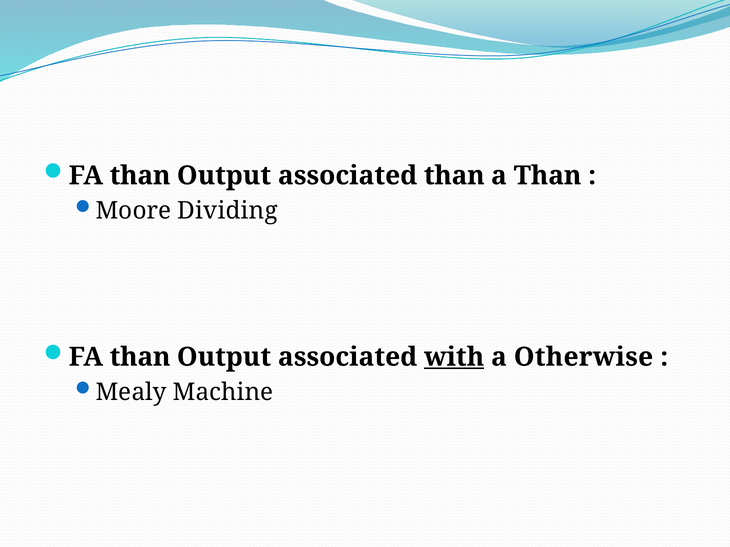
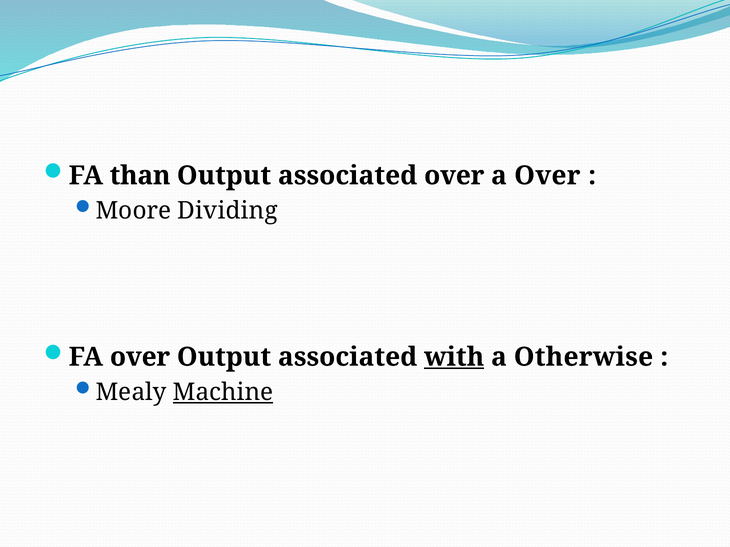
associated than: than -> over
a Than: Than -> Over
than at (140, 357): than -> over
Machine underline: none -> present
